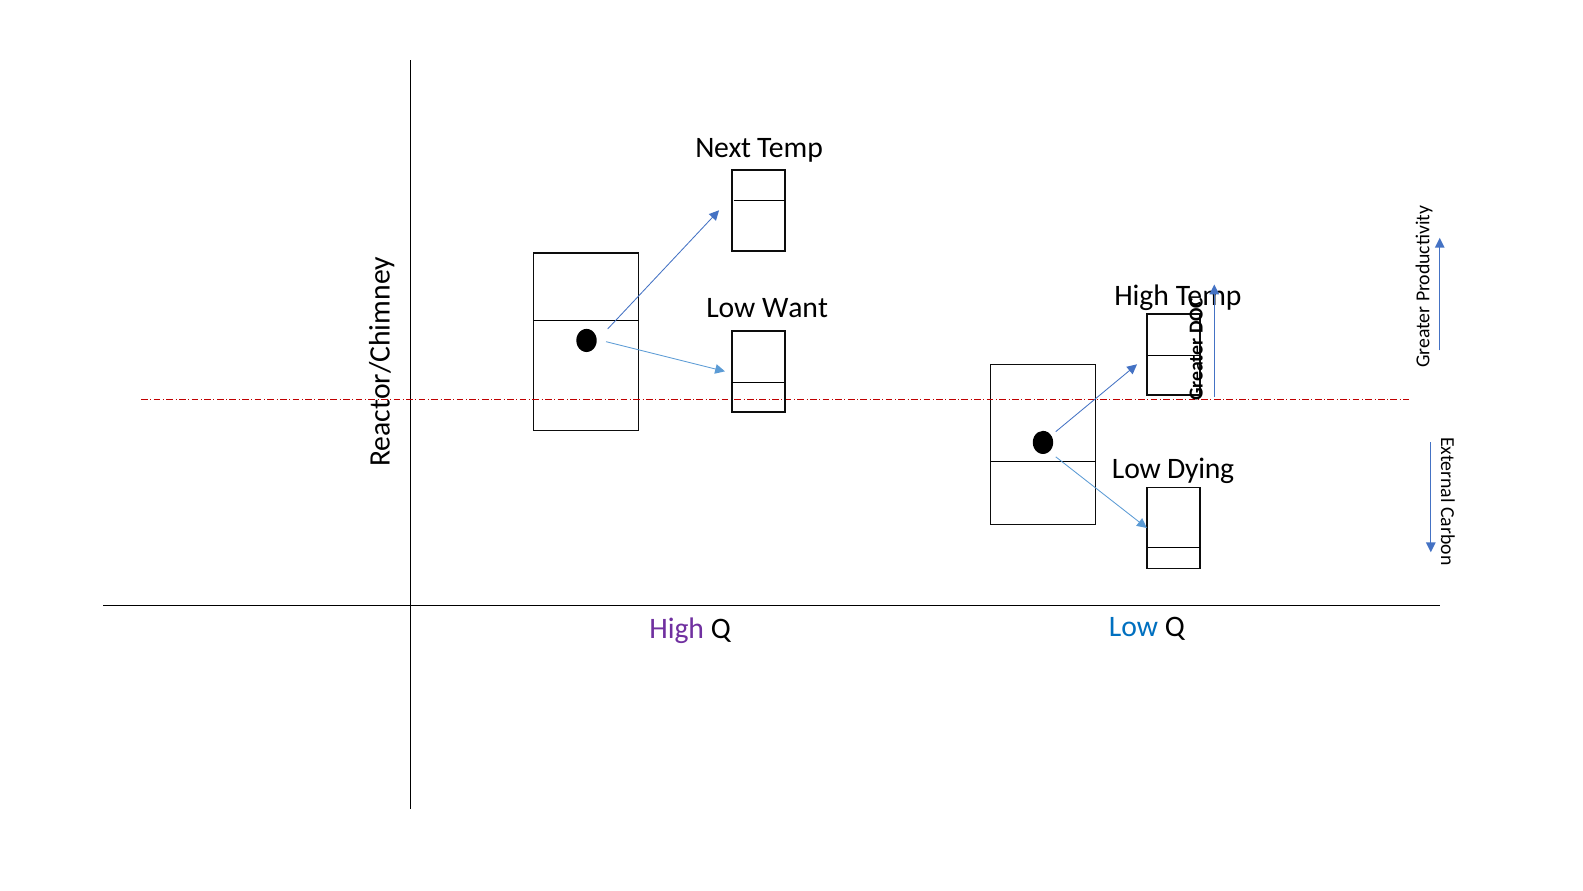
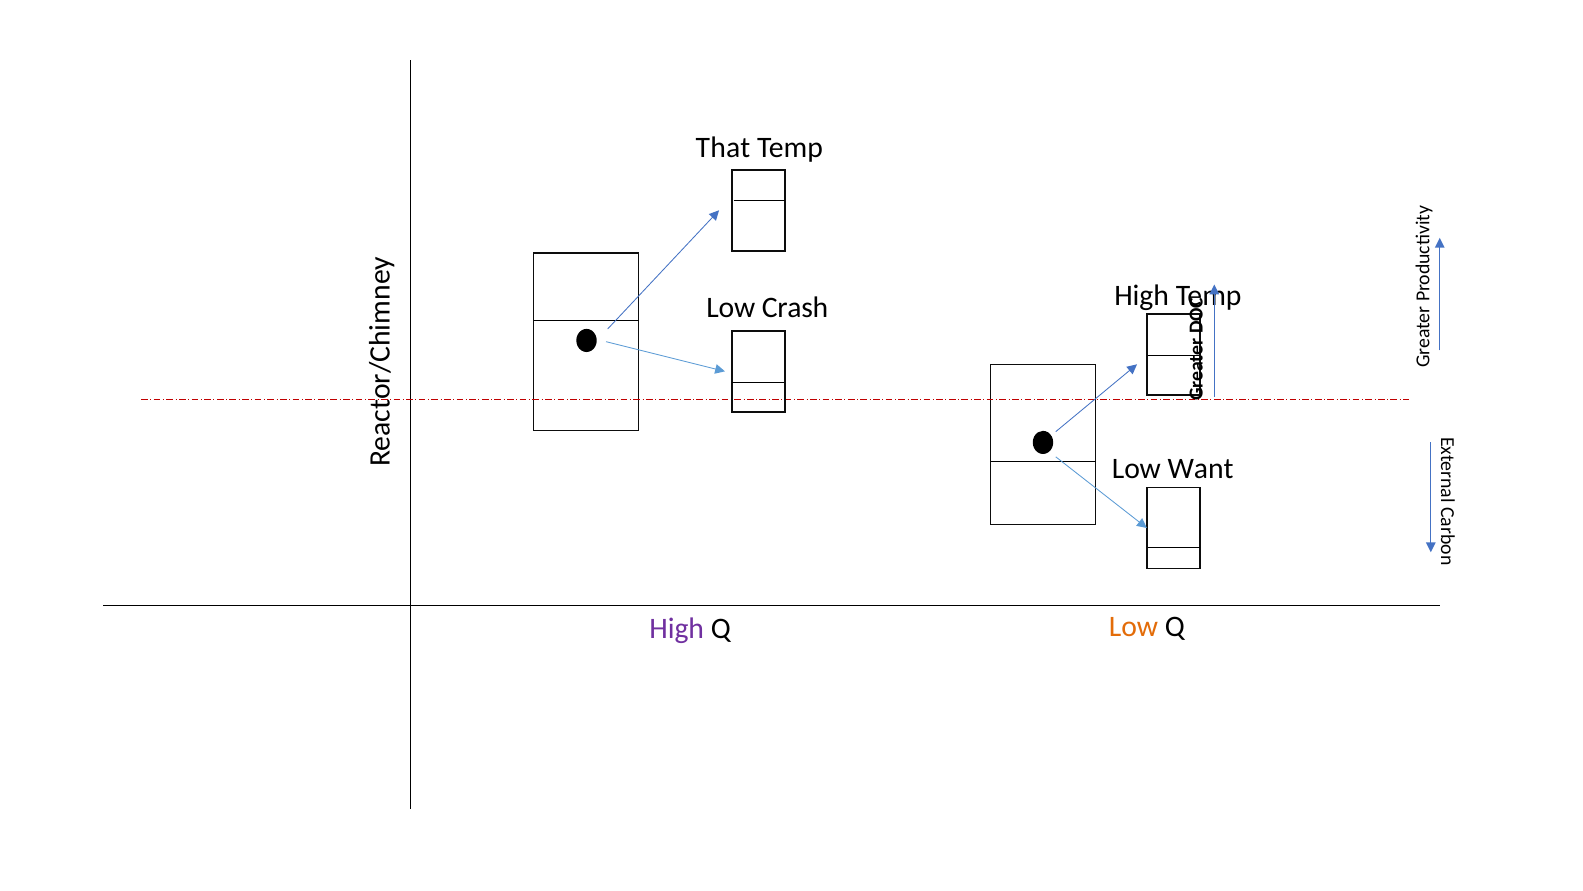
Next: Next -> That
Want: Want -> Crash
Dying: Dying -> Want
Low at (1134, 626) colour: blue -> orange
